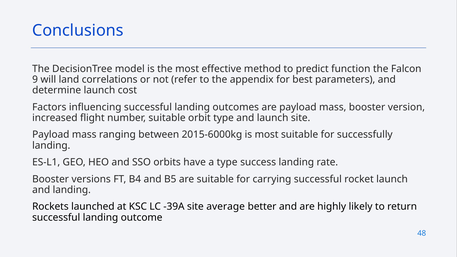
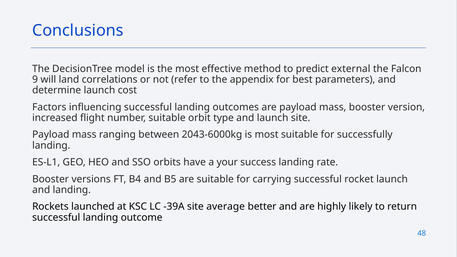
function: function -> external
2015-6000kg: 2015-6000kg -> 2043-6000kg
a type: type -> your
